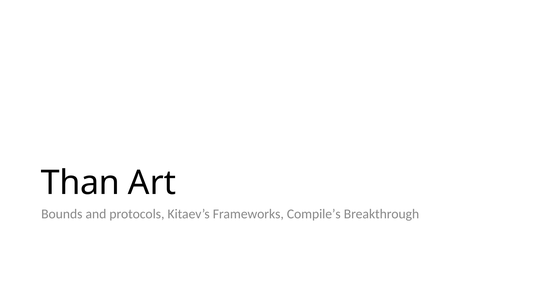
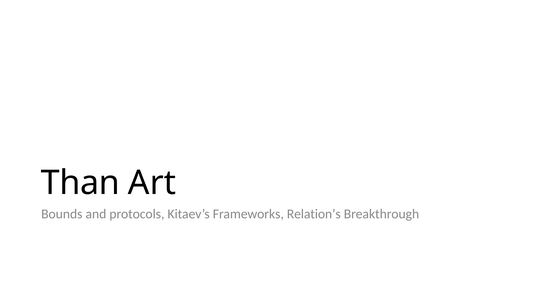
Compile’s: Compile’s -> Relation’s
